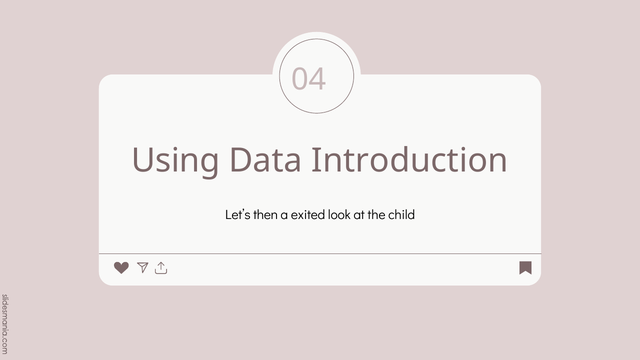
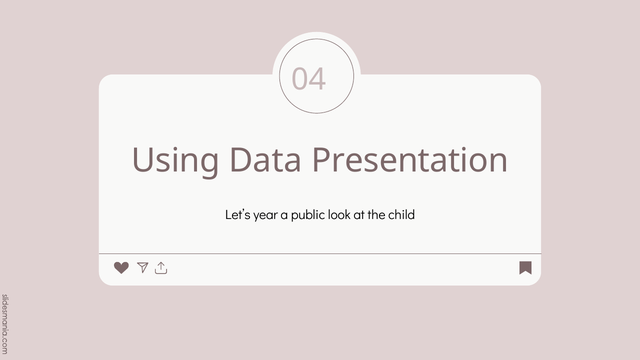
Introduction: Introduction -> Presentation
then: then -> year
exited: exited -> public
